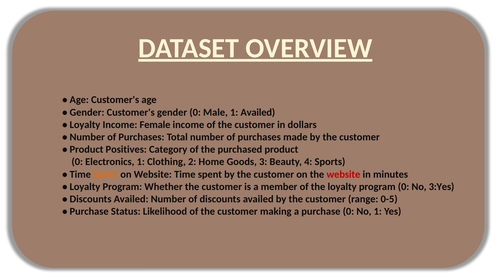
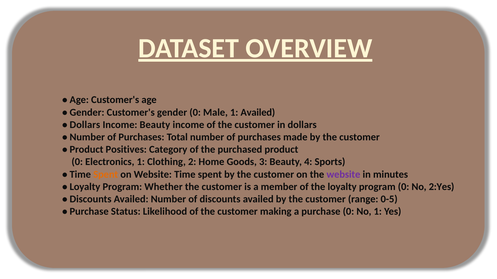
Loyalty at (85, 125): Loyalty -> Dollars
Income Female: Female -> Beauty
website at (343, 175) colour: red -> purple
3:Yes: 3:Yes -> 2:Yes
